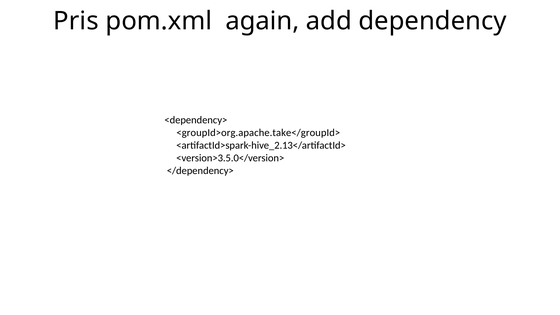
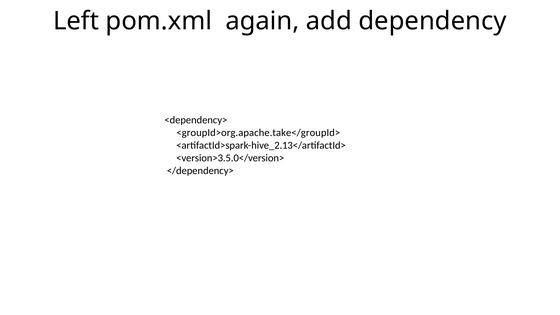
Pris: Pris -> Left
